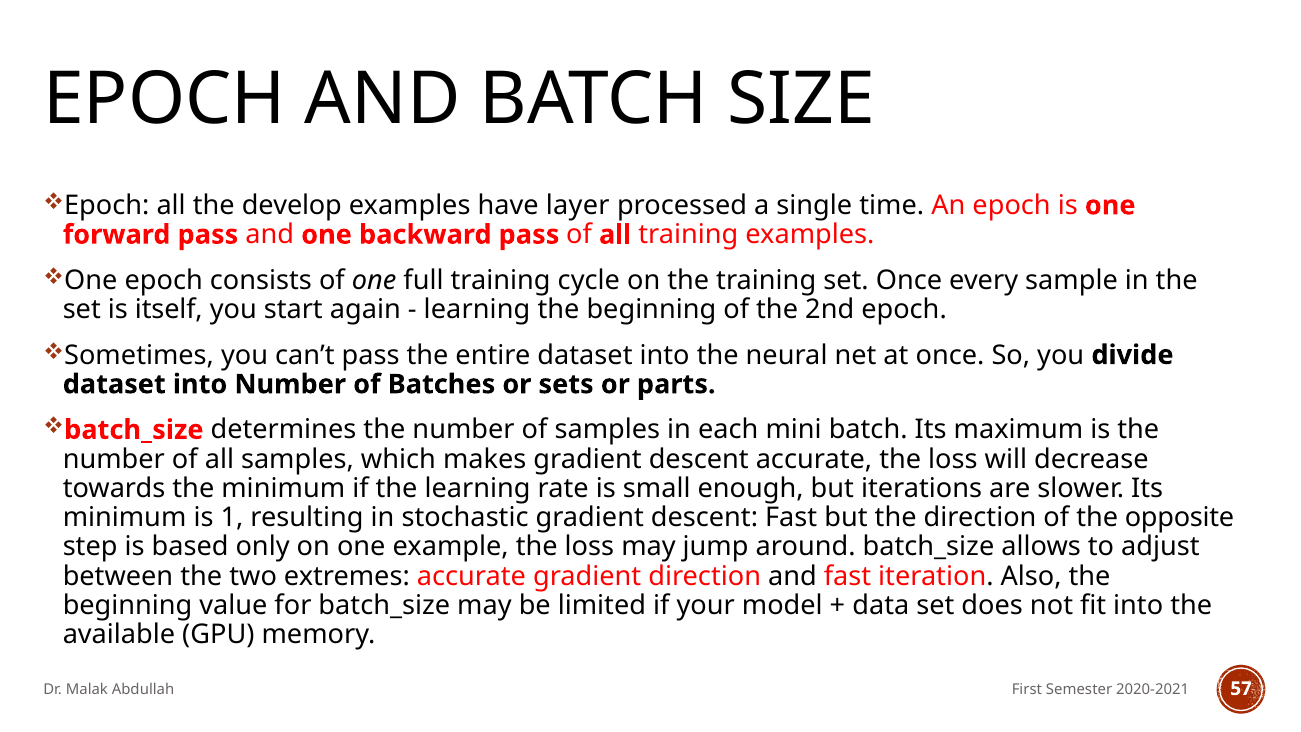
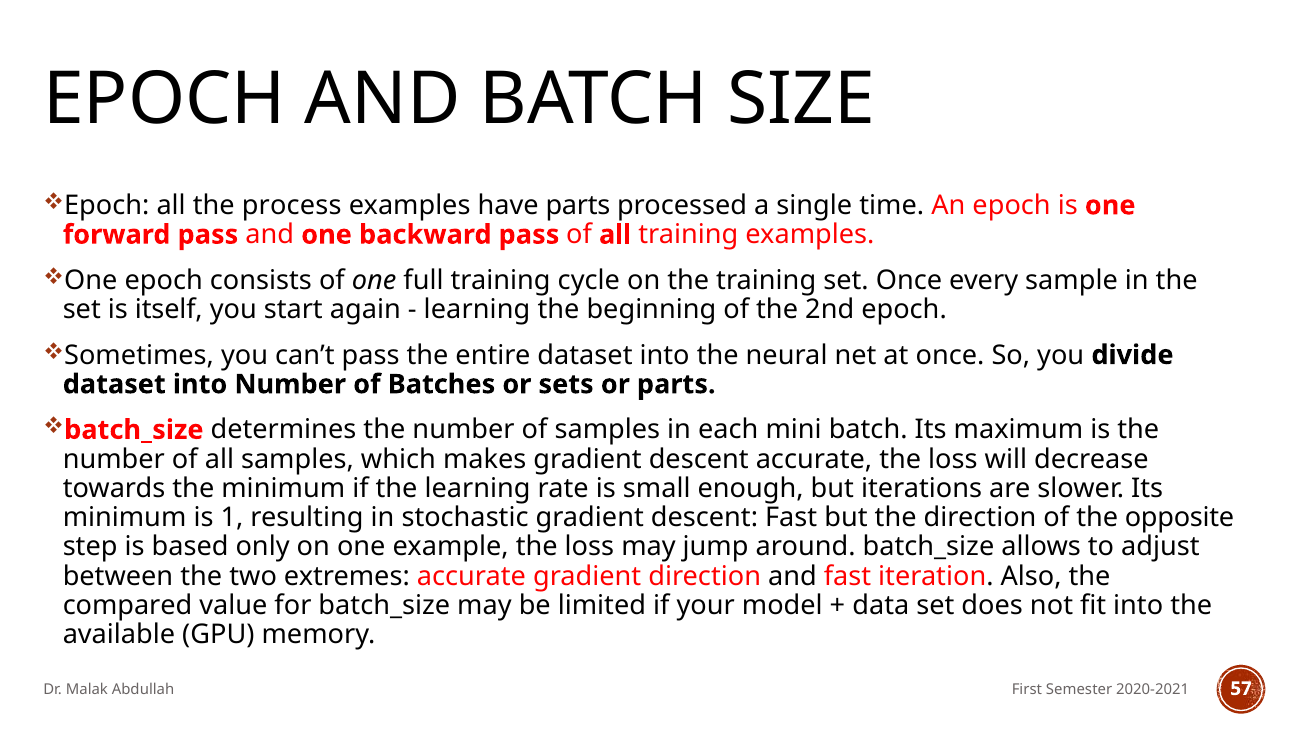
develop: develop -> process
have layer: layer -> parts
beginning at (127, 605): beginning -> compared
